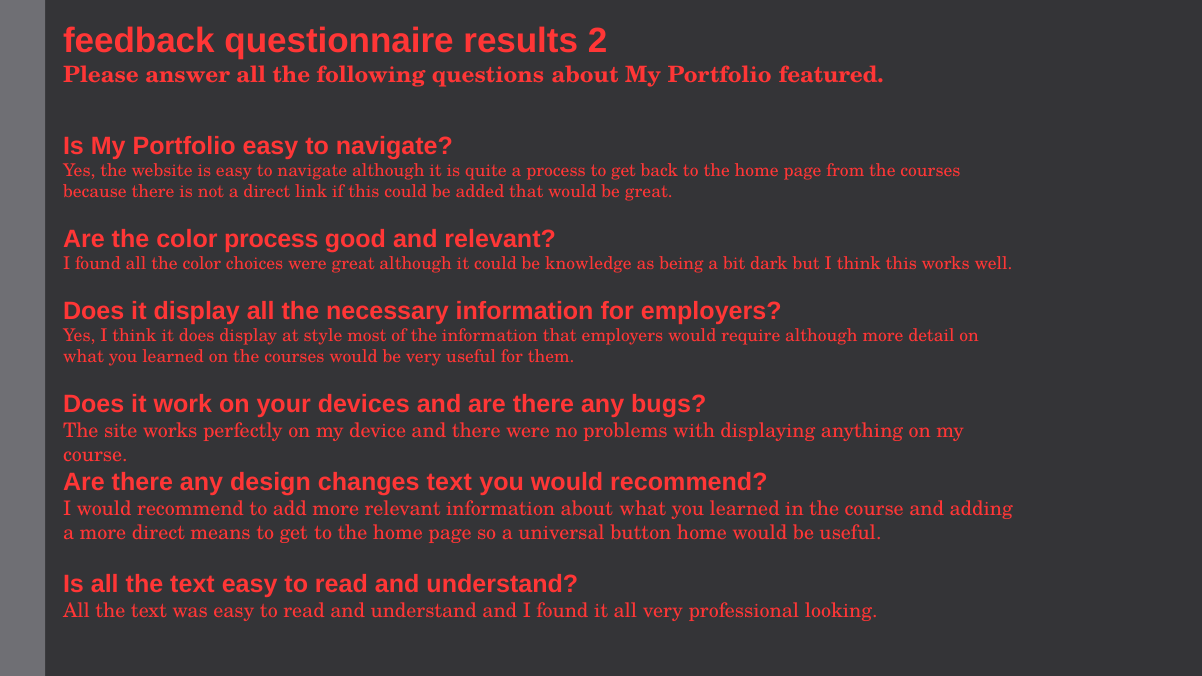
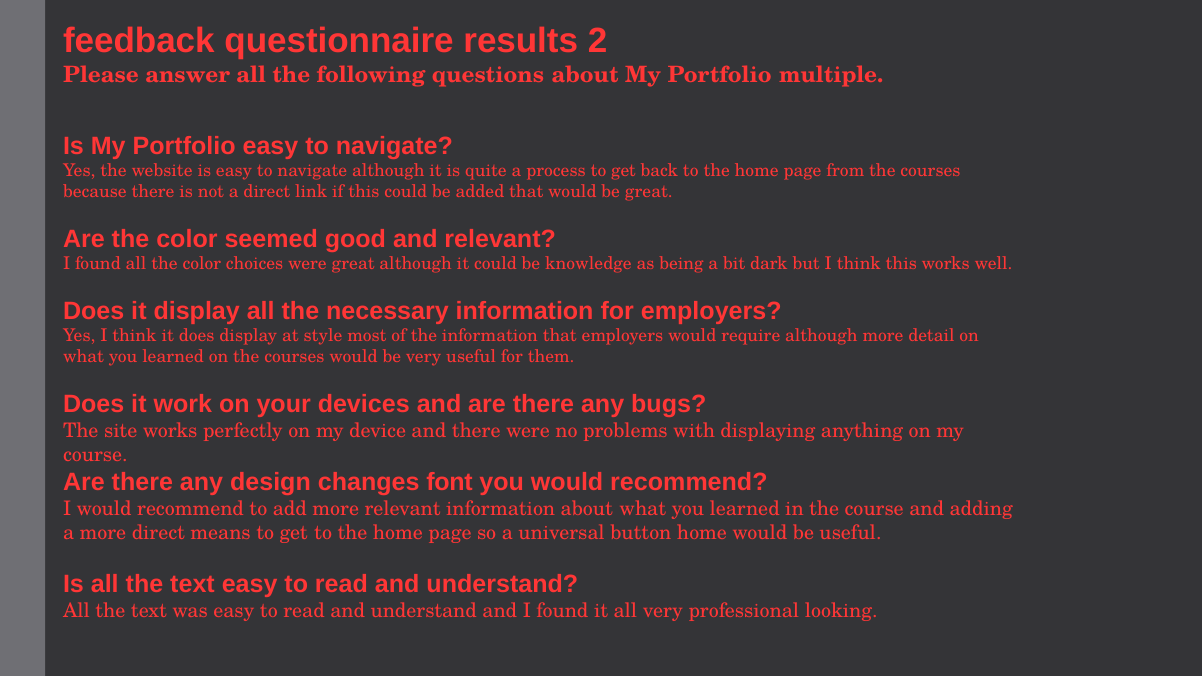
featured: featured -> multiple
color process: process -> seemed
changes text: text -> font
